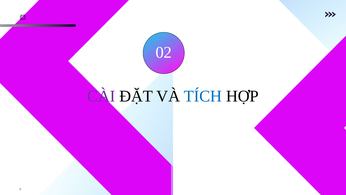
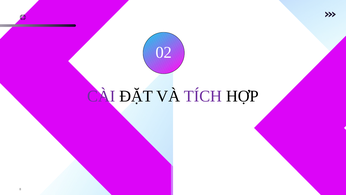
TÍCH colour: blue -> purple
